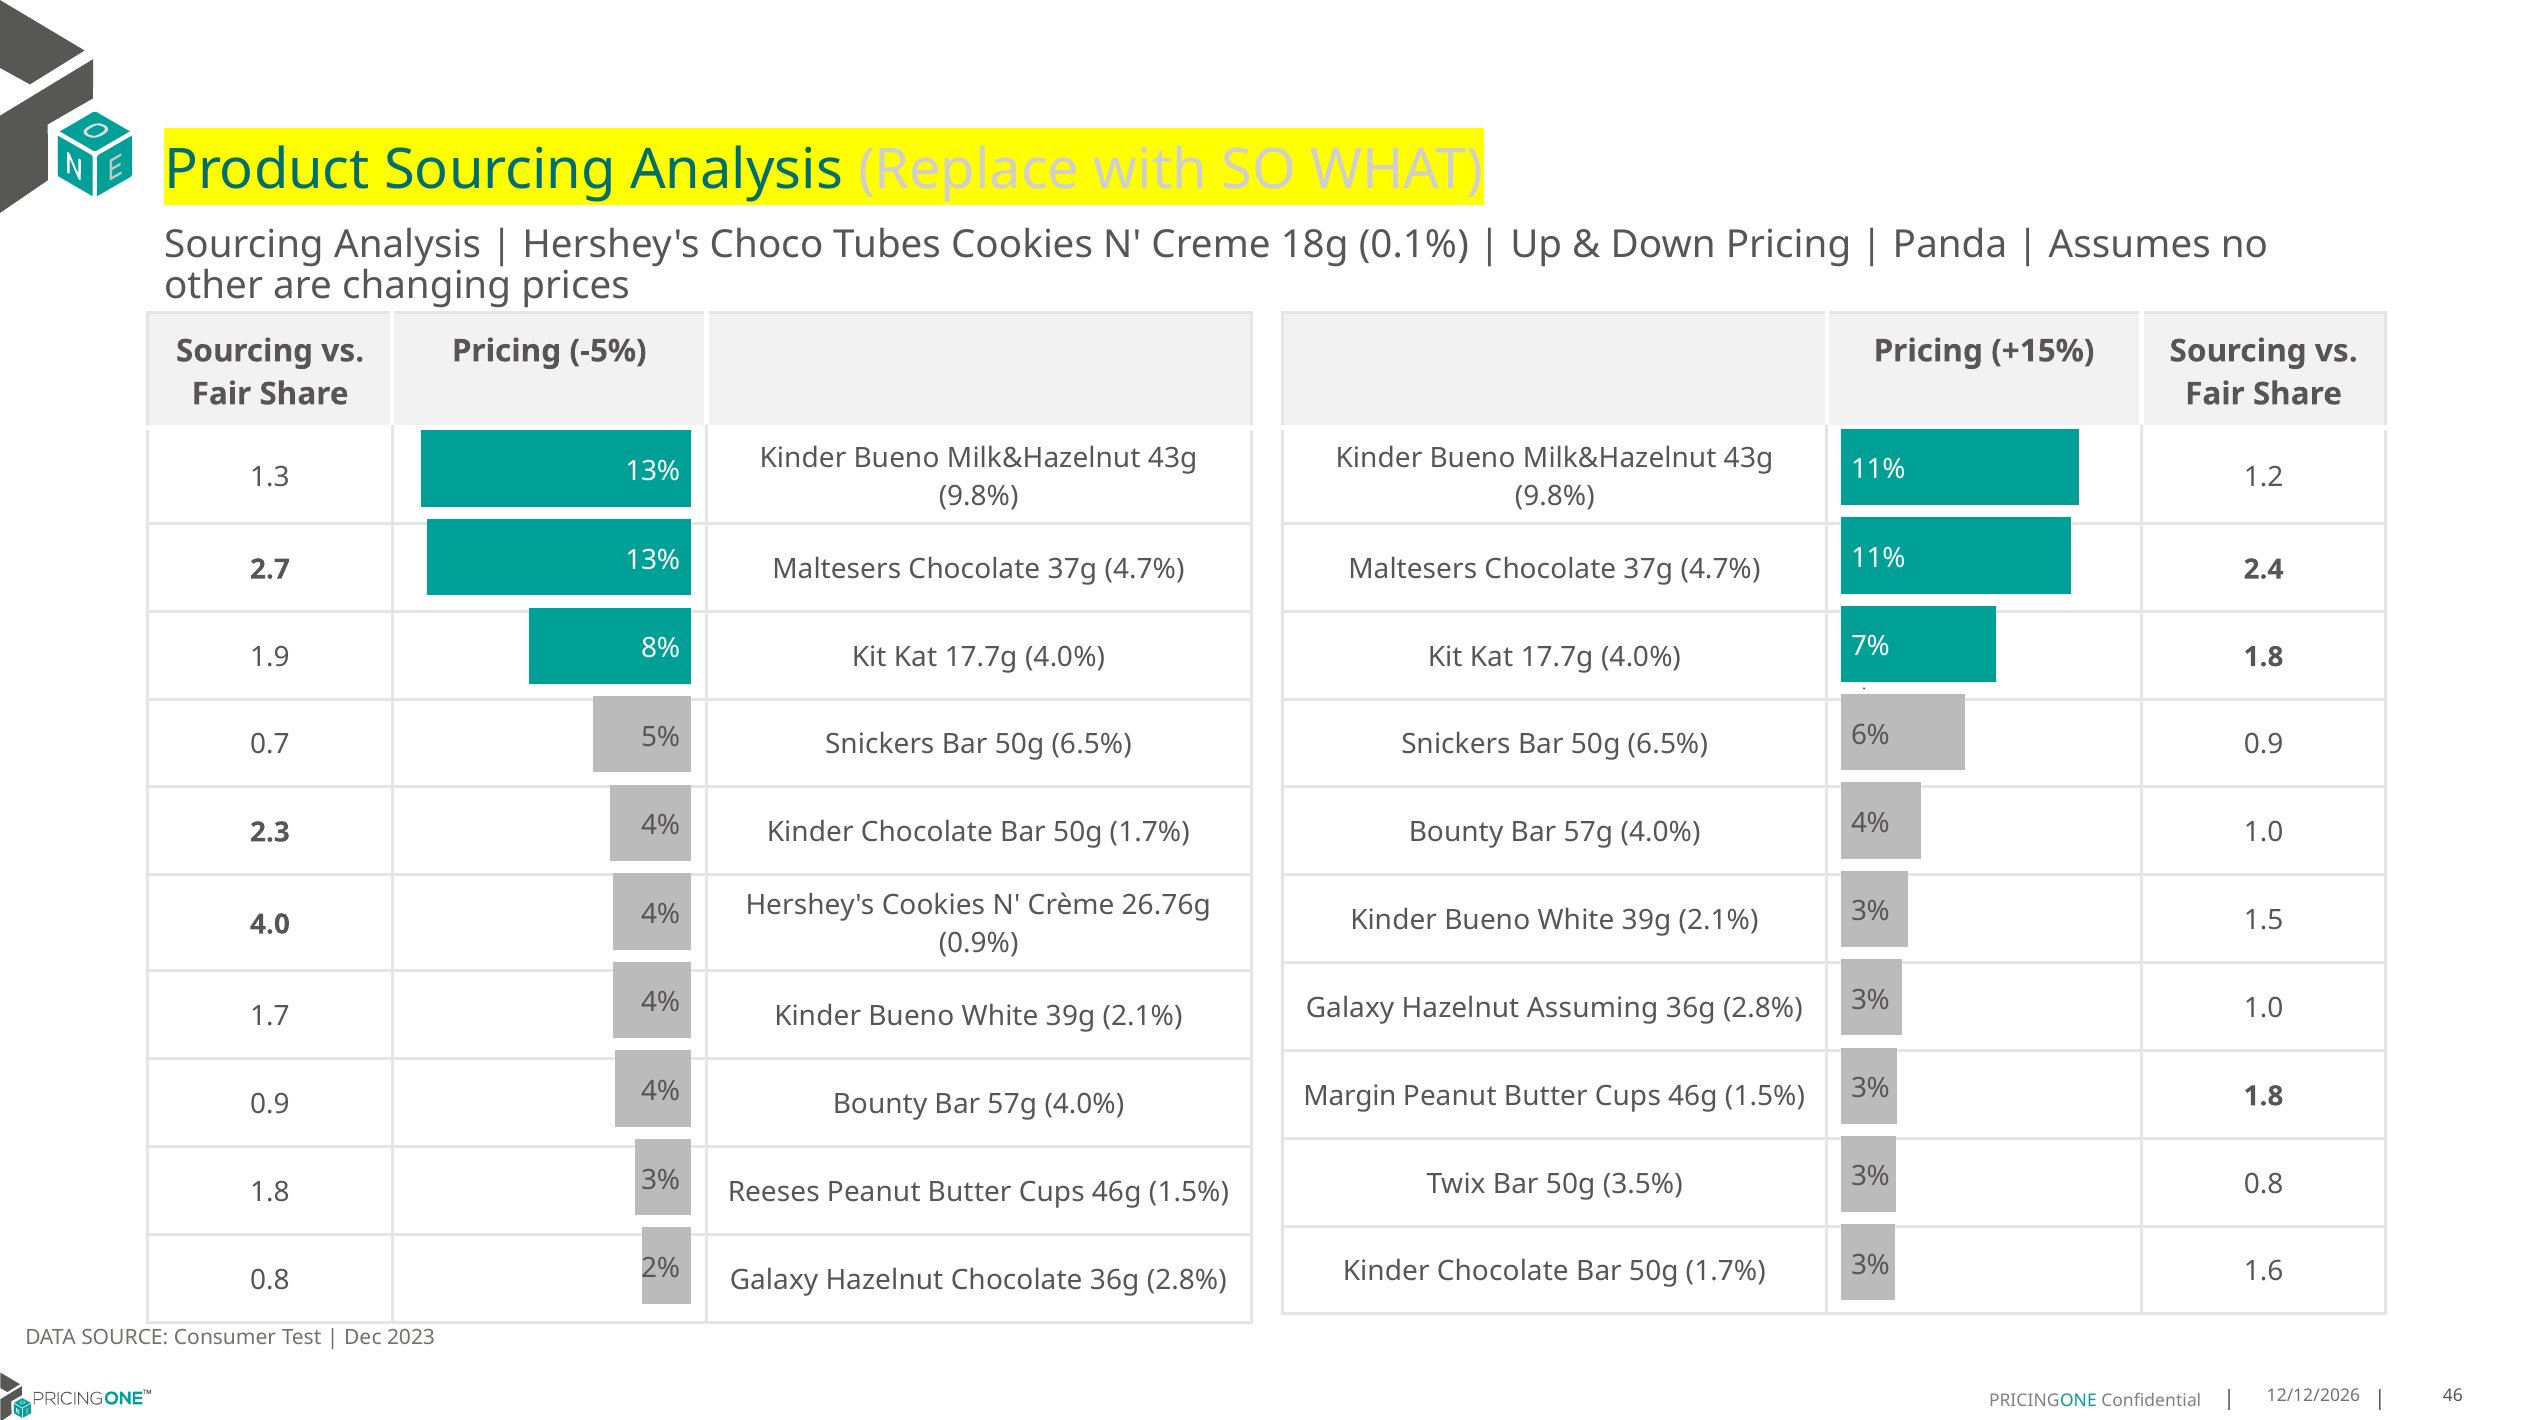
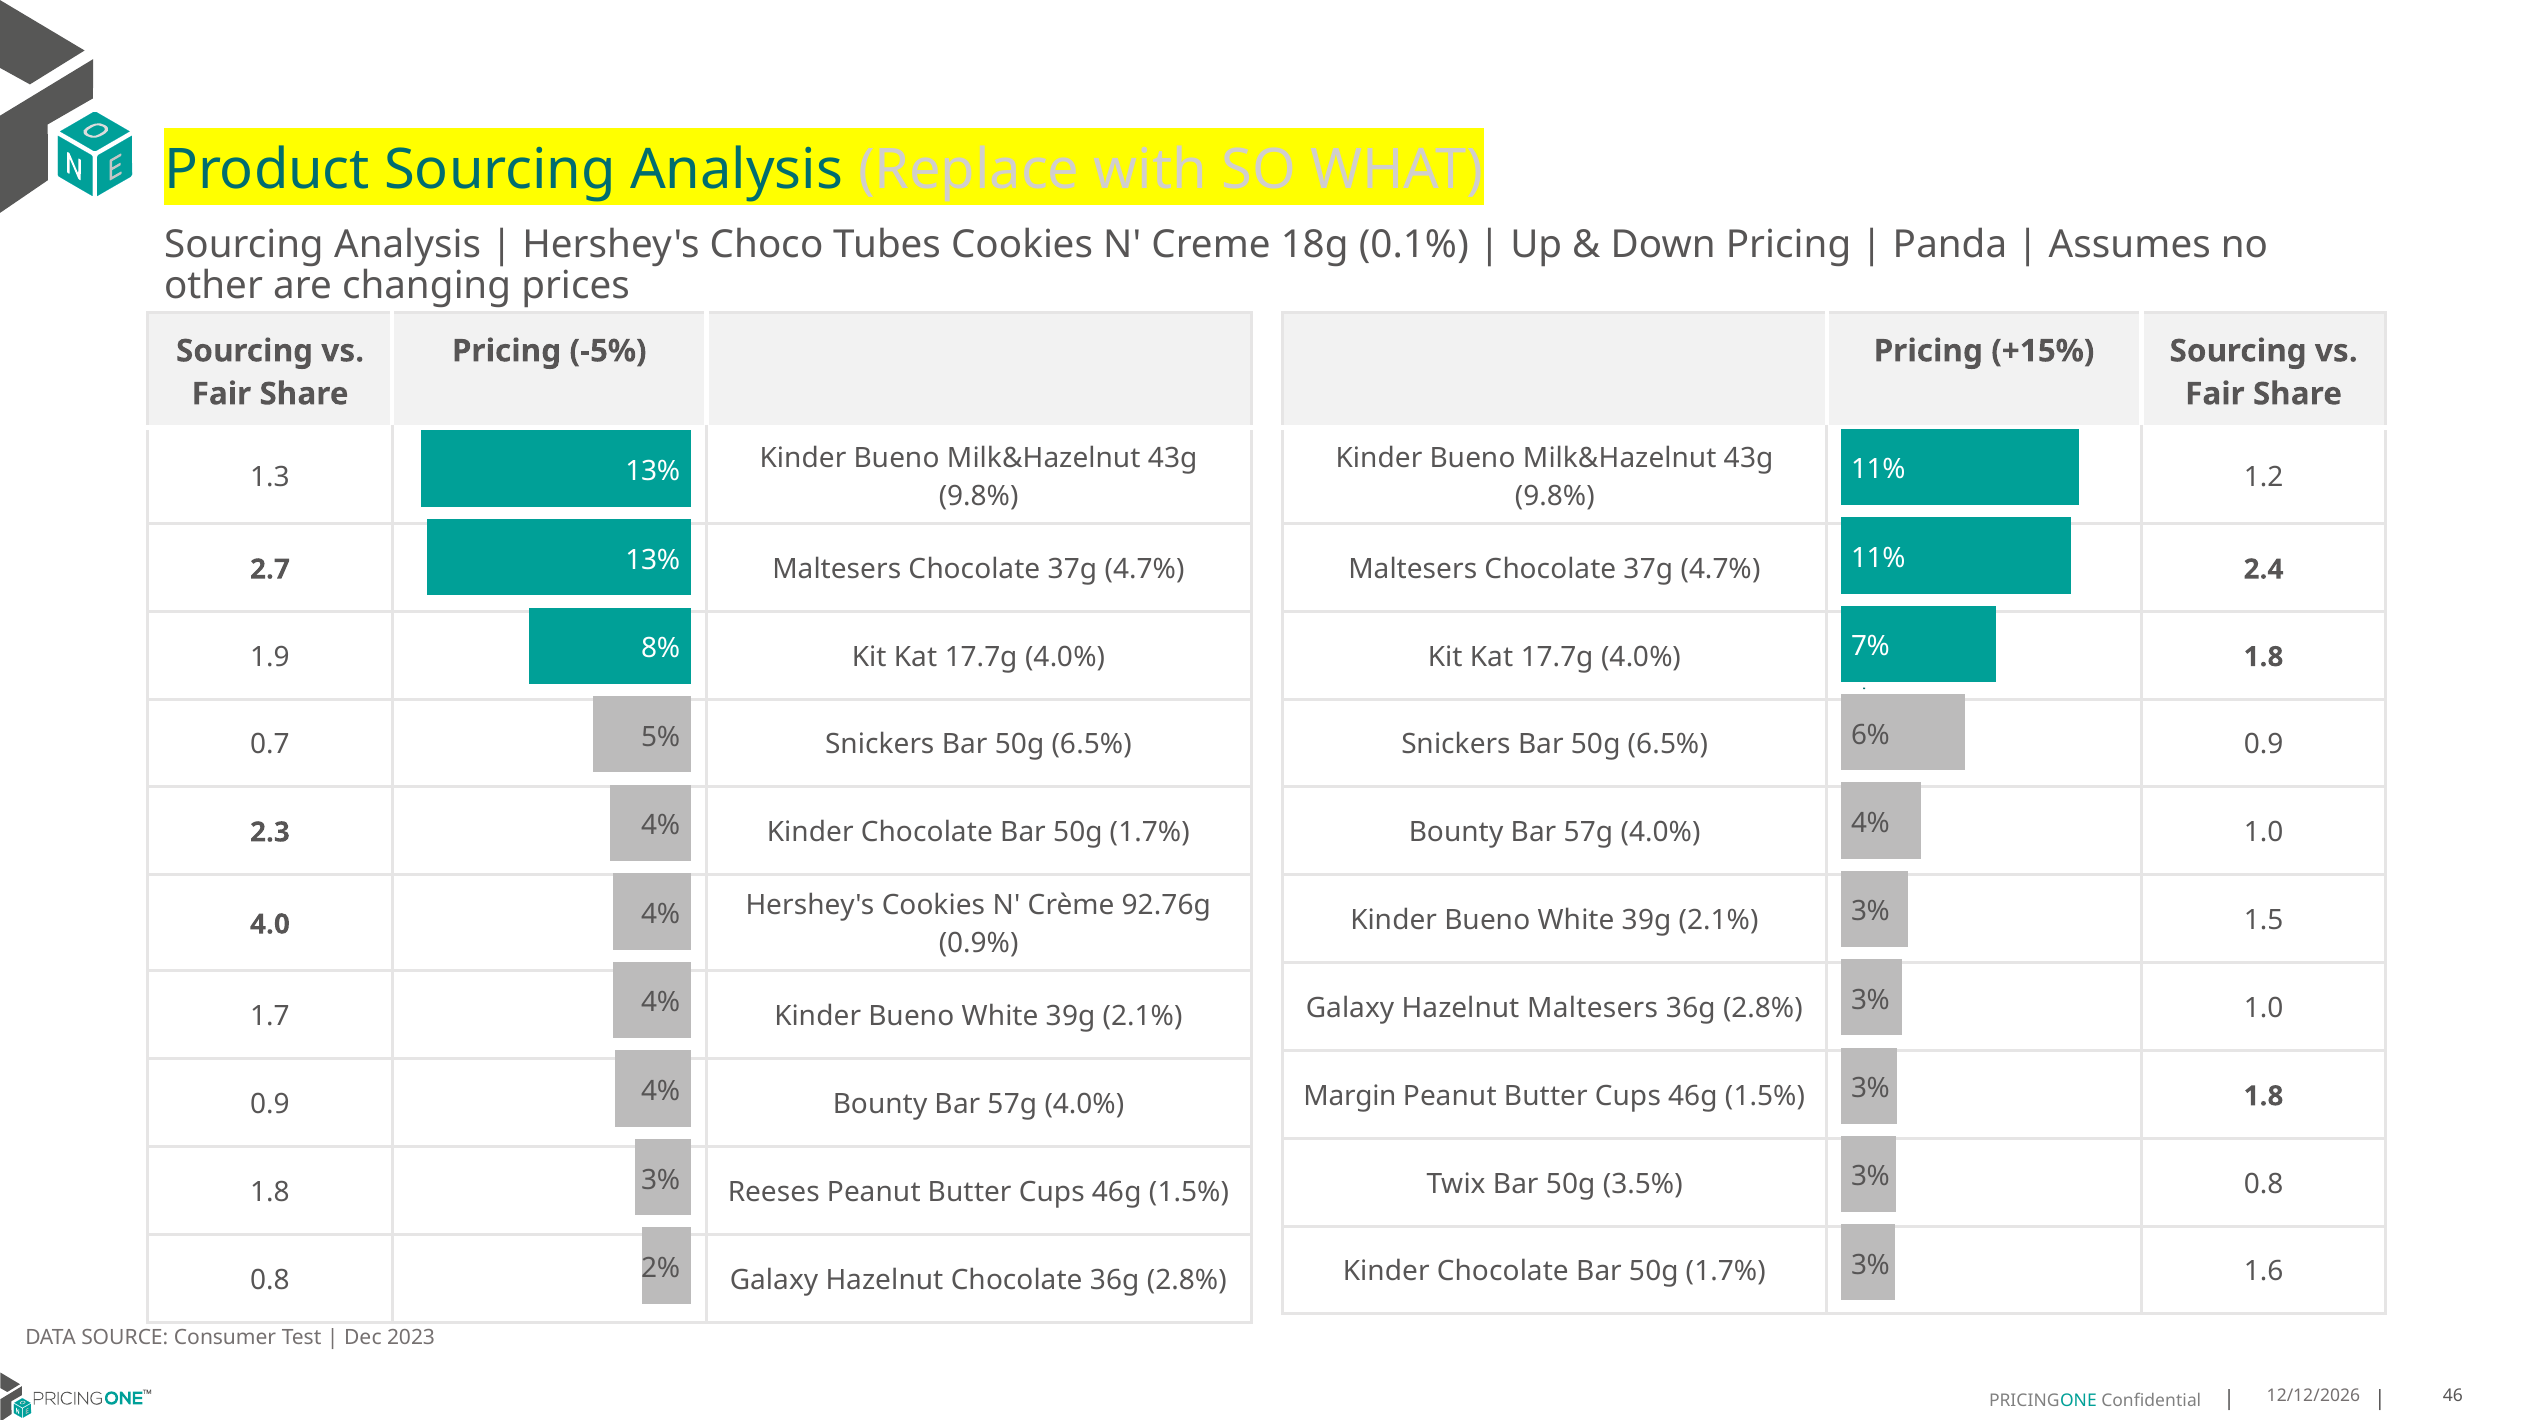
26.76g: 26.76g -> 92.76g
Hazelnut Assuming: Assuming -> Maltesers
